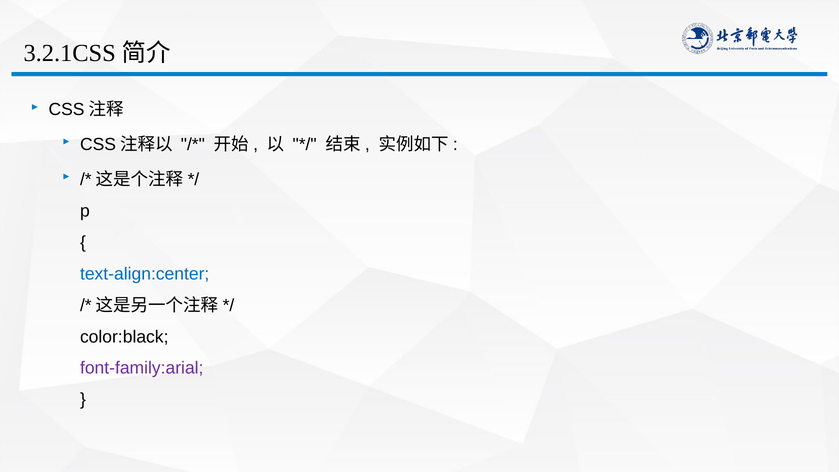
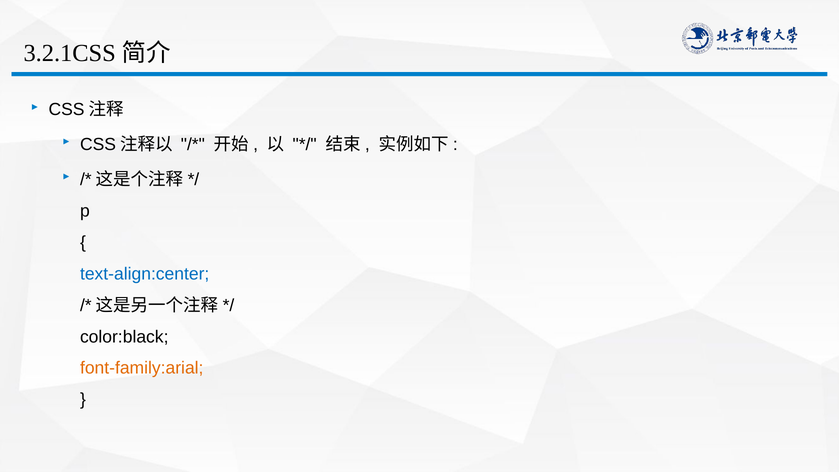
font-family:arial colour: purple -> orange
